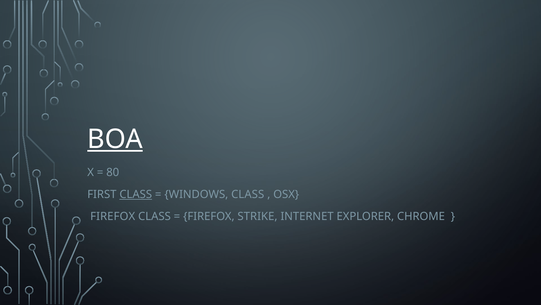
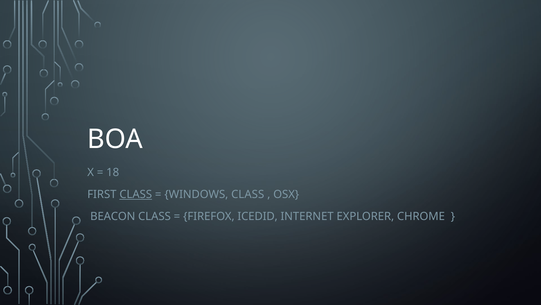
BOA underline: present -> none
80: 80 -> 18
FIREFOX at (113, 216): FIREFOX -> BEACON
STRIKE: STRIKE -> ICEDID
